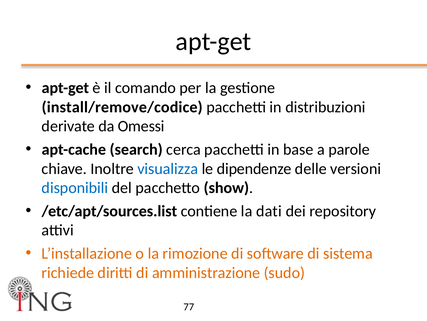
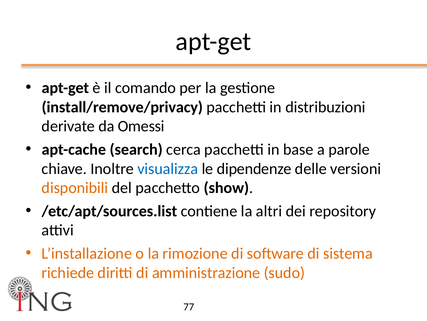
install/remove/codice: install/remove/codice -> install/remove/privacy
disponibili colour: blue -> orange
dati: dati -> altri
